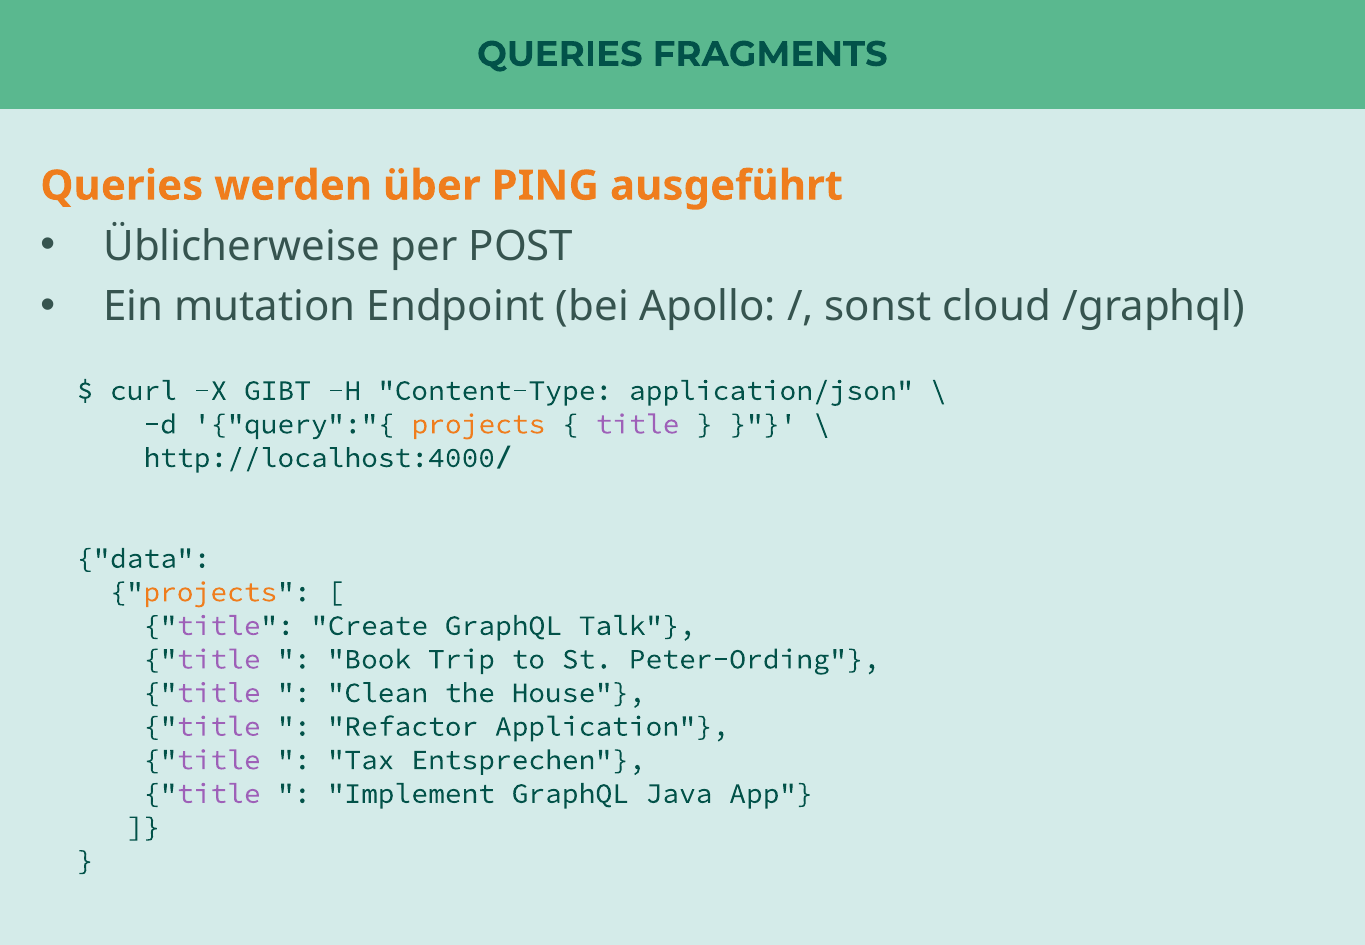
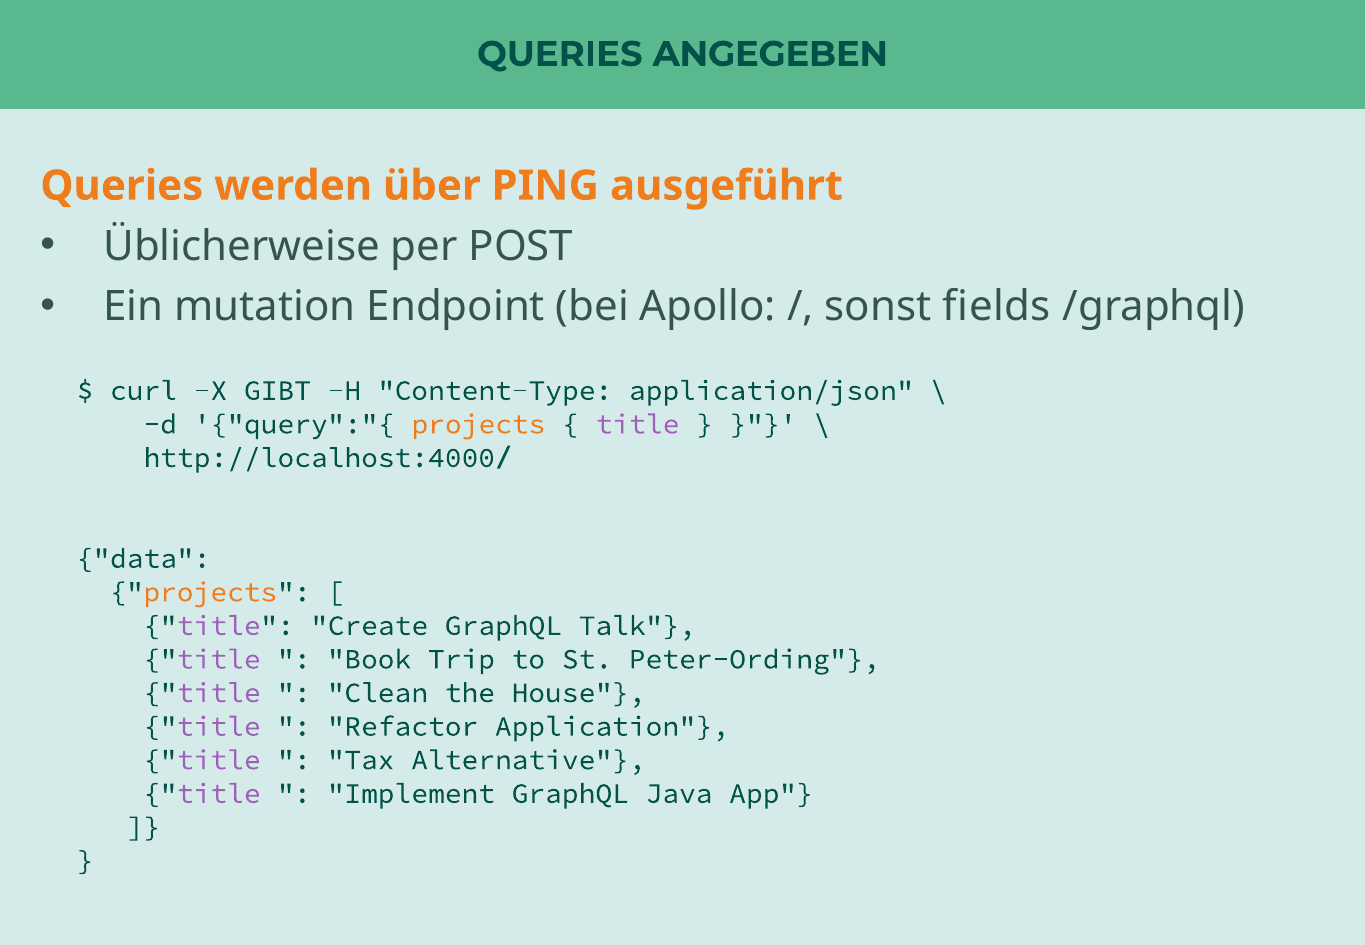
FRAGMENTS: FRAGMENTS -> ANGEGEBEN
cloud: cloud -> fields
Entsprechen: Entsprechen -> Alternative
